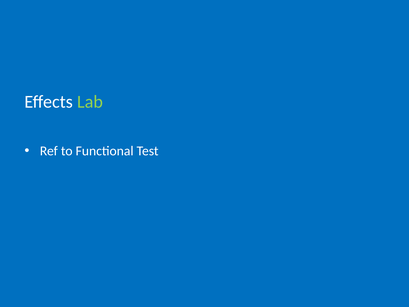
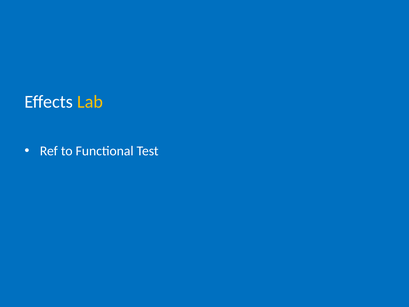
Lab colour: light green -> yellow
